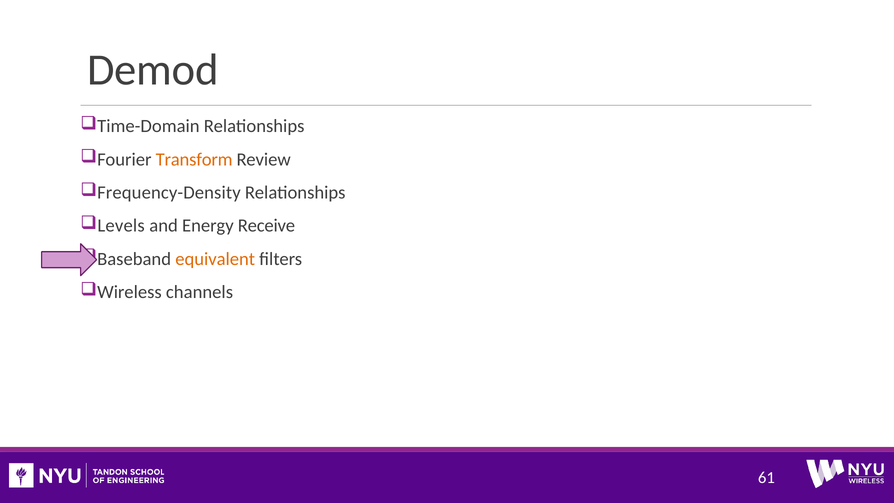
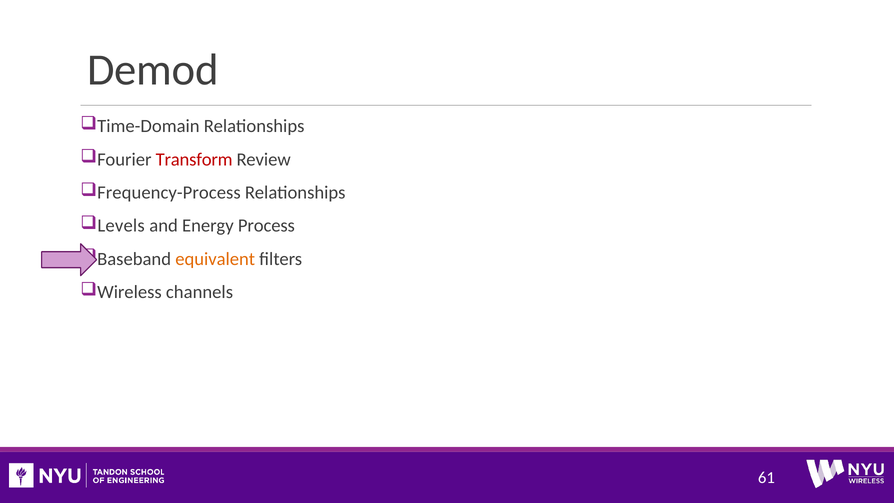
Transform colour: orange -> red
Frequency-Density: Frequency-Density -> Frequency-Process
Receive: Receive -> Process
